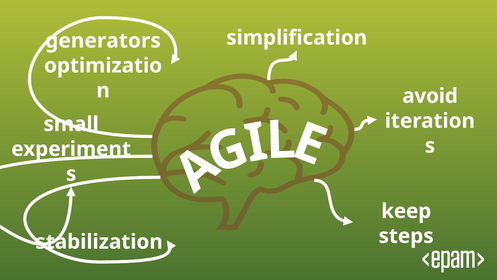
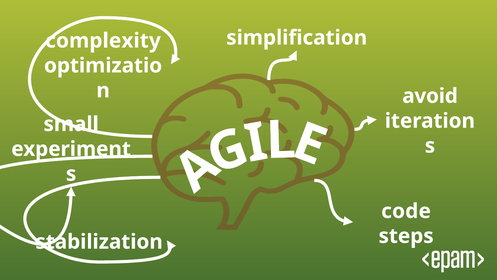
generators: generators -> complexity
keep: keep -> code
